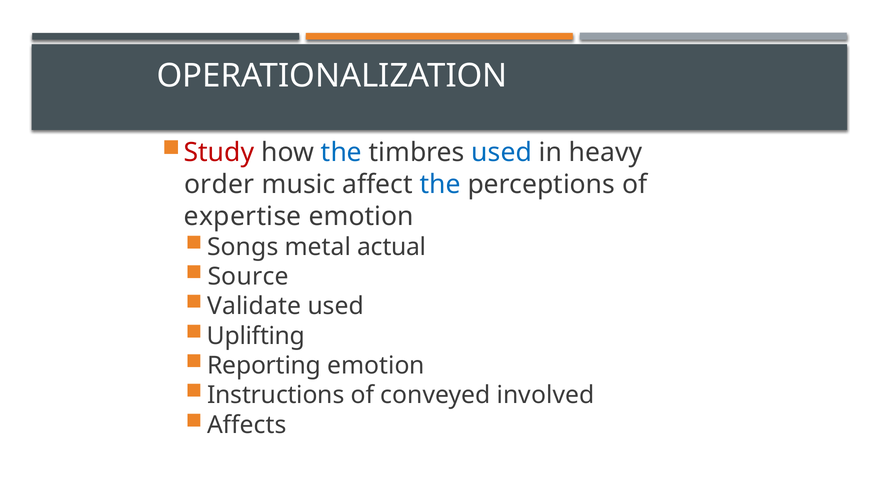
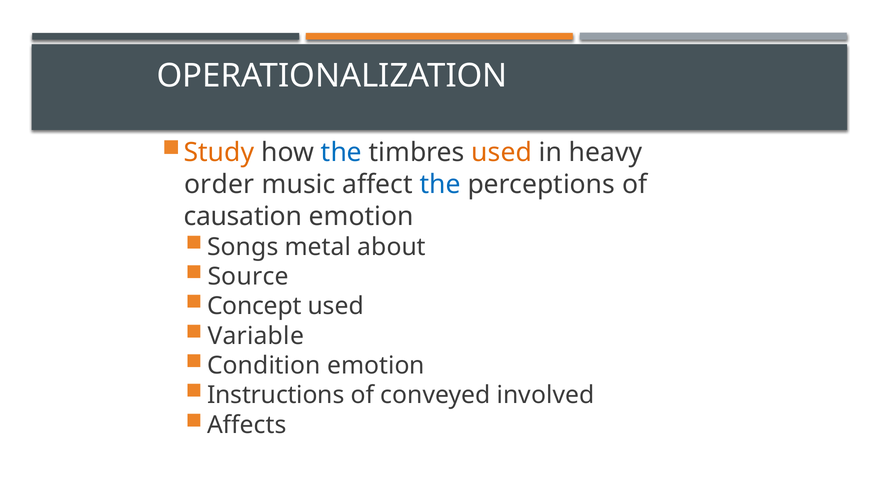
Study colour: red -> orange
used at (502, 153) colour: blue -> orange
expertise: expertise -> causation
actual: actual -> about
Validate: Validate -> Concept
Uplifting: Uplifting -> Variable
Reporting: Reporting -> Condition
